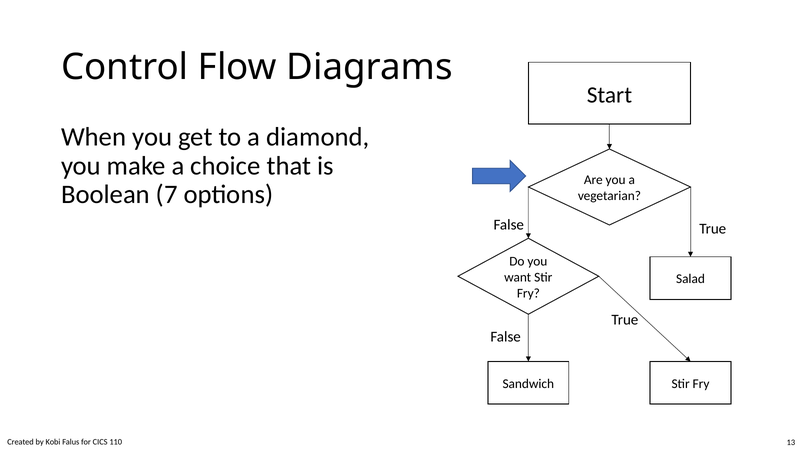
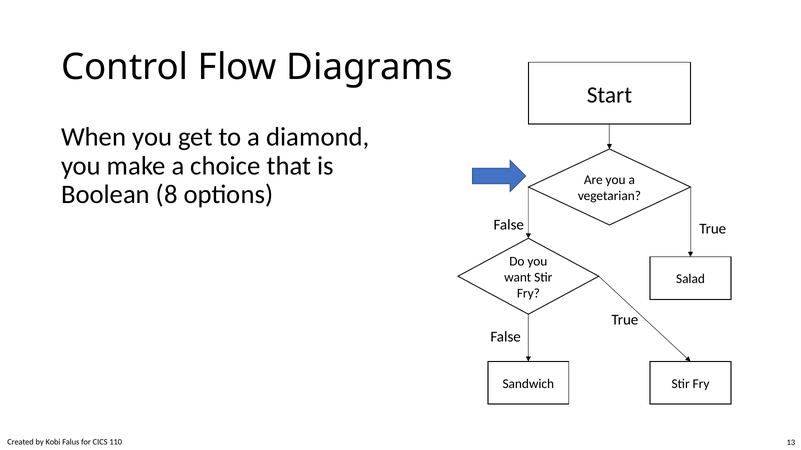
7: 7 -> 8
